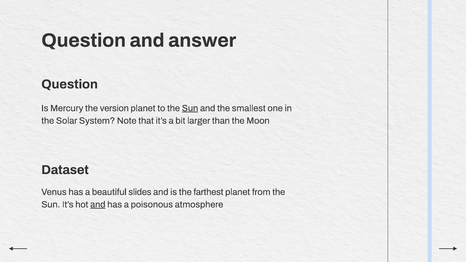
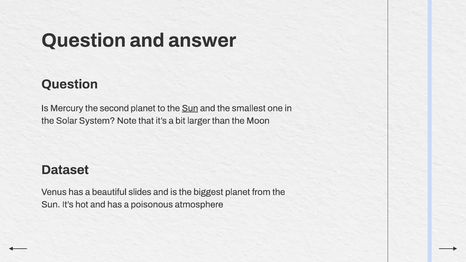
version: version -> second
farthest: farthest -> biggest
and at (98, 205) underline: present -> none
